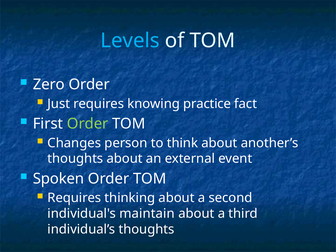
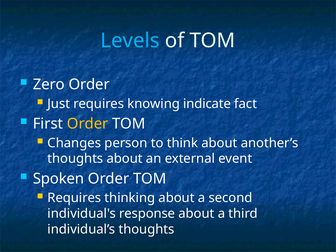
practice: practice -> indicate
Order at (88, 124) colour: light green -> yellow
maintain: maintain -> response
